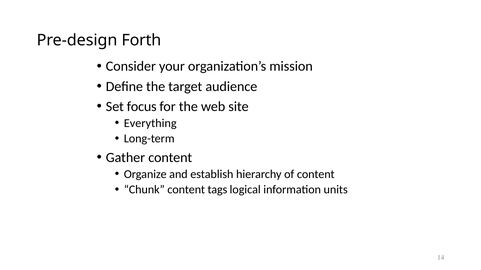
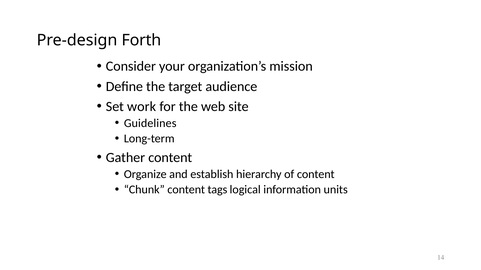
focus: focus -> work
Everything: Everything -> Guidelines
